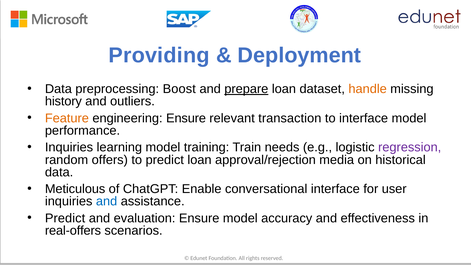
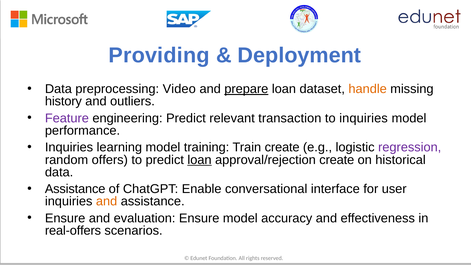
Boost: Boost -> Video
Feature colour: orange -> purple
engineering Ensure: Ensure -> Predict
to interface: interface -> inquiries
Train needs: needs -> create
loan at (200, 160) underline: none -> present
approval/rejection media: media -> create
Meticulous at (75, 189): Meticulous -> Assistance
and at (107, 201) colour: blue -> orange
Predict at (65, 218): Predict -> Ensure
